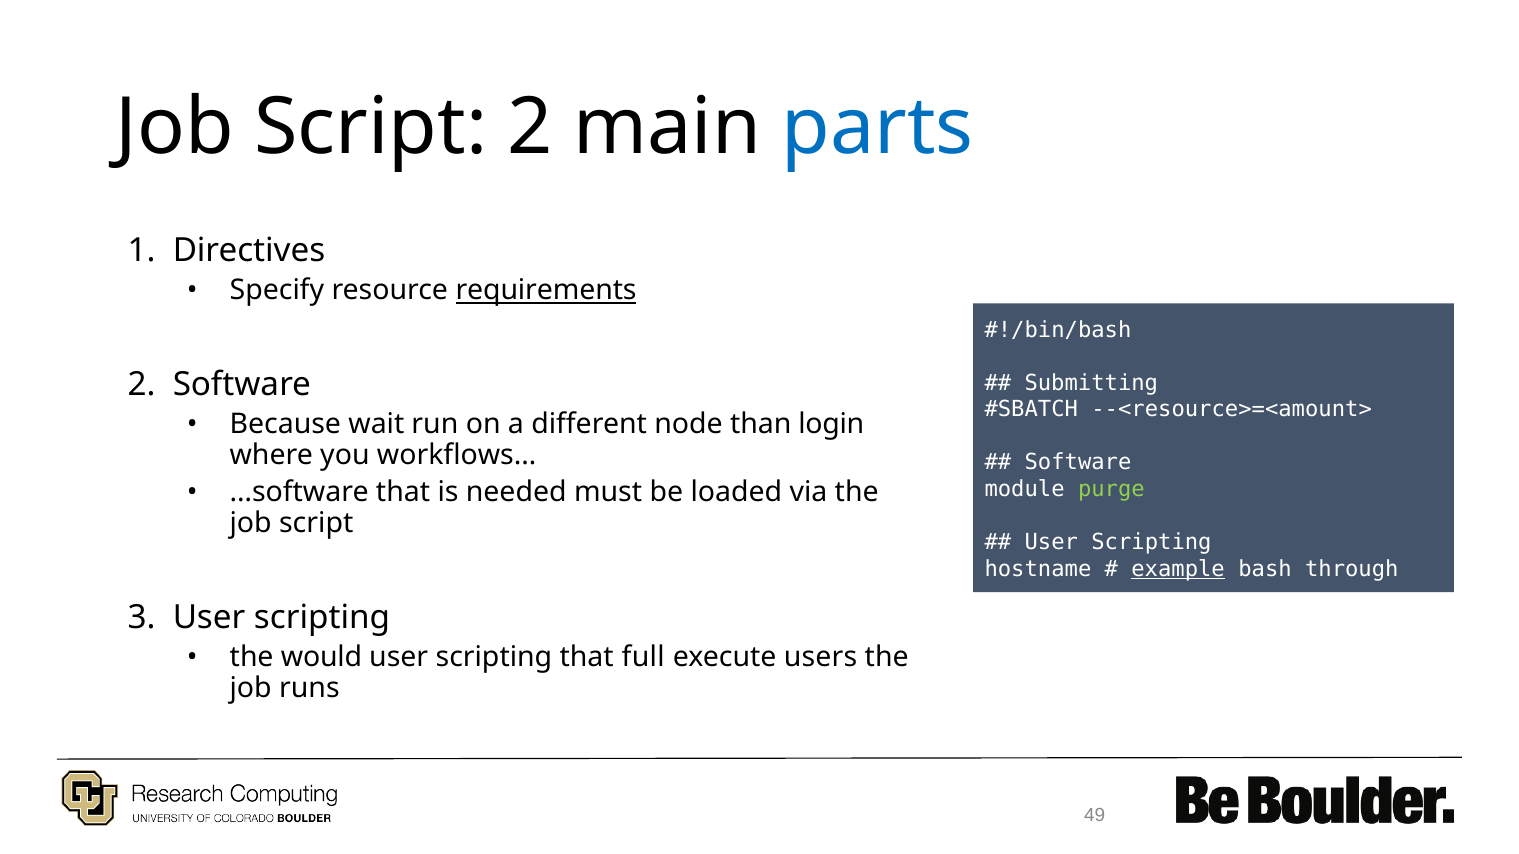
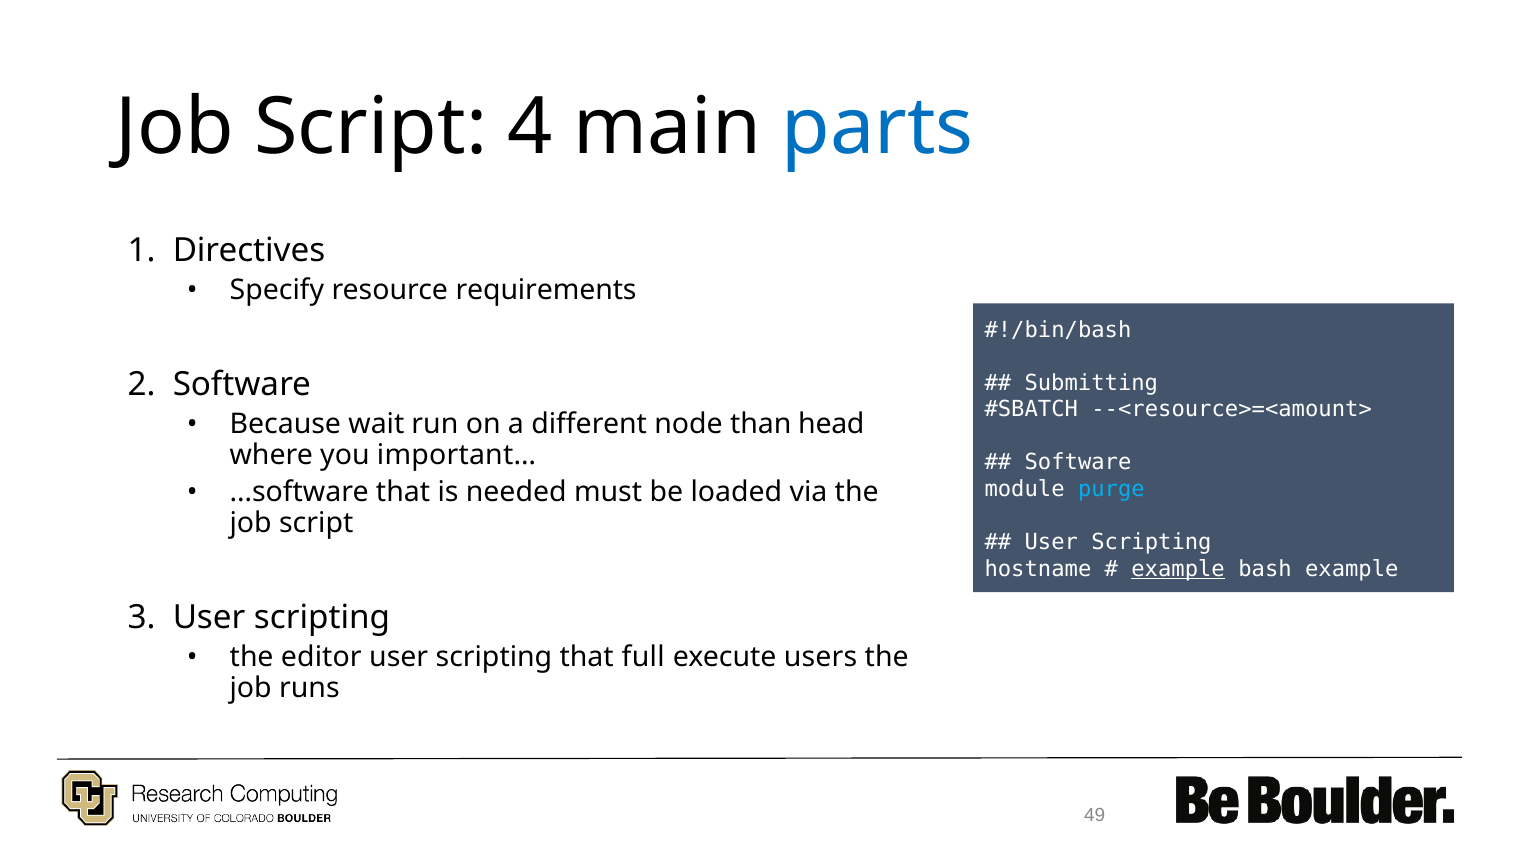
Script 2: 2 -> 4
requirements underline: present -> none
login: login -> head
workflows…: workflows… -> important…
purge colour: light green -> light blue
bash through: through -> example
would: would -> editor
